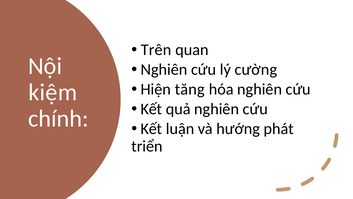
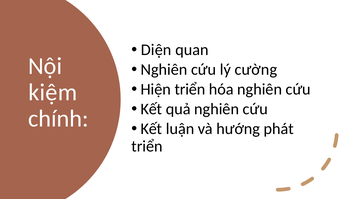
Trên: Trên -> Diện
Hiện tăng: tăng -> triển
